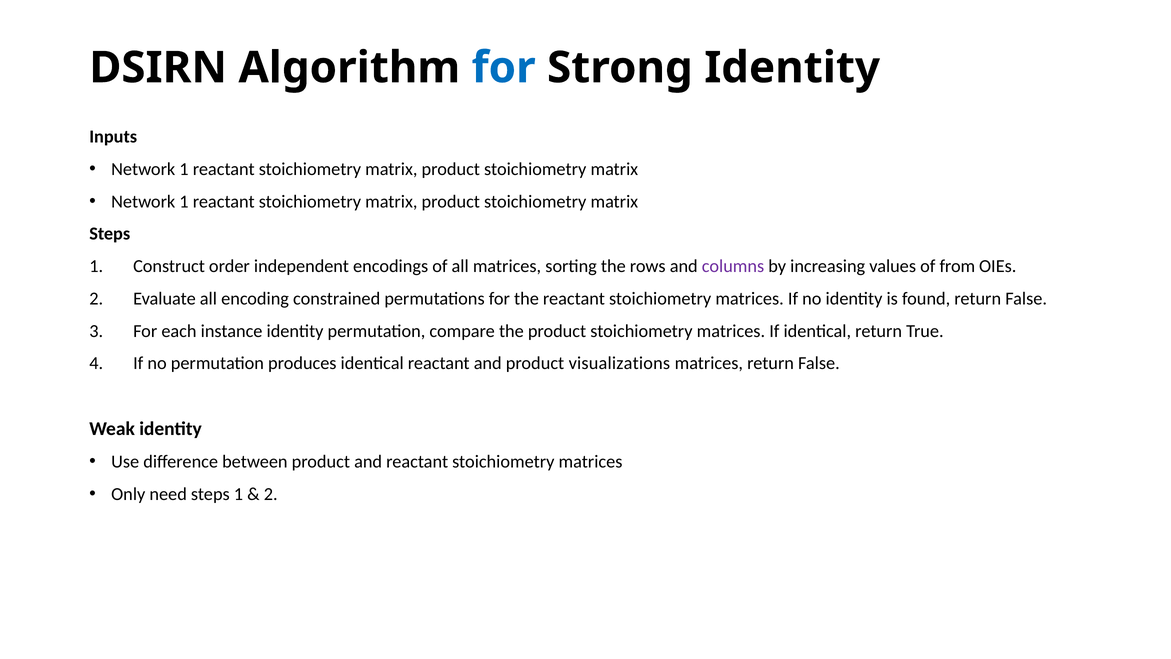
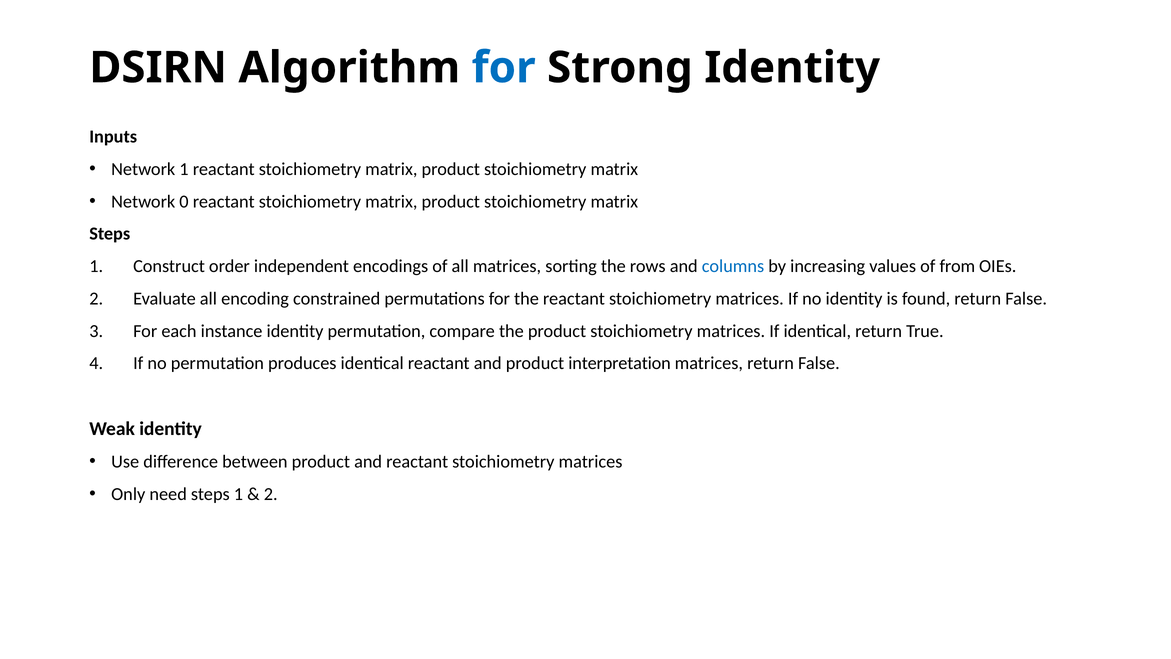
1 at (184, 201): 1 -> 0
columns colour: purple -> blue
visualizations: visualizations -> interpretation
